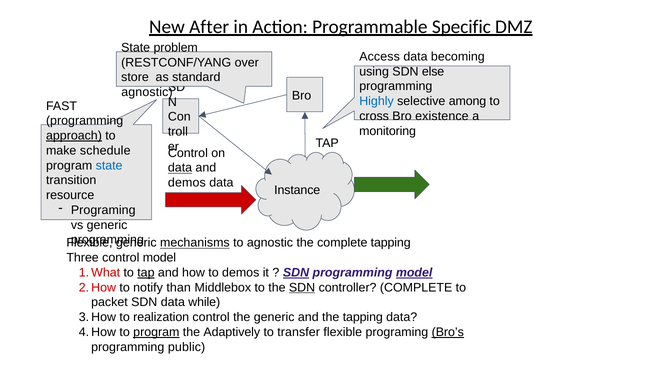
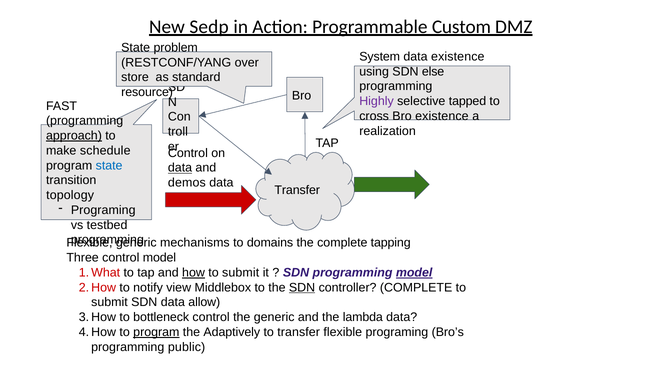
After: After -> Sedp
Specific: Specific -> Custom
Access: Access -> System
data becoming: becoming -> existence
agnostic at (147, 92): agnostic -> resource
Highly colour: blue -> purple
among: among -> tapped
monitoring: monitoring -> realization
Instance at (297, 190): Instance -> Transfer
resource: resource -> topology
vs generic: generic -> testbed
mechanisms underline: present -> none
to agnostic: agnostic -> domains
tap at (146, 273) underline: present -> none
how underline: none -> present
demos at (241, 273): demos -> submit
SDN at (296, 273) underline: present -> none
than: than -> view
packet at (109, 303): packet -> submit
while: while -> allow
realization: realization -> bottleneck
the tapping: tapping -> lambda
Bro’s underline: present -> none
